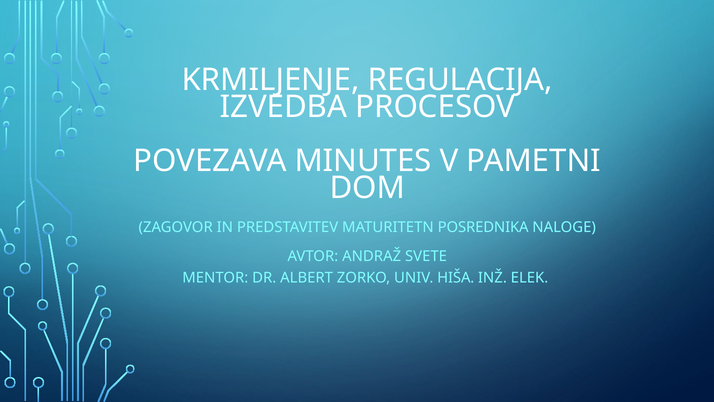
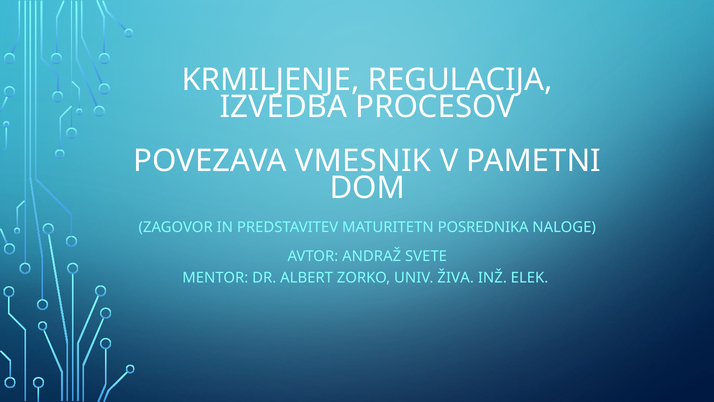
MINUTES: MINUTES -> VMESNIK
HIŠA: HIŠA -> ŽIVA
